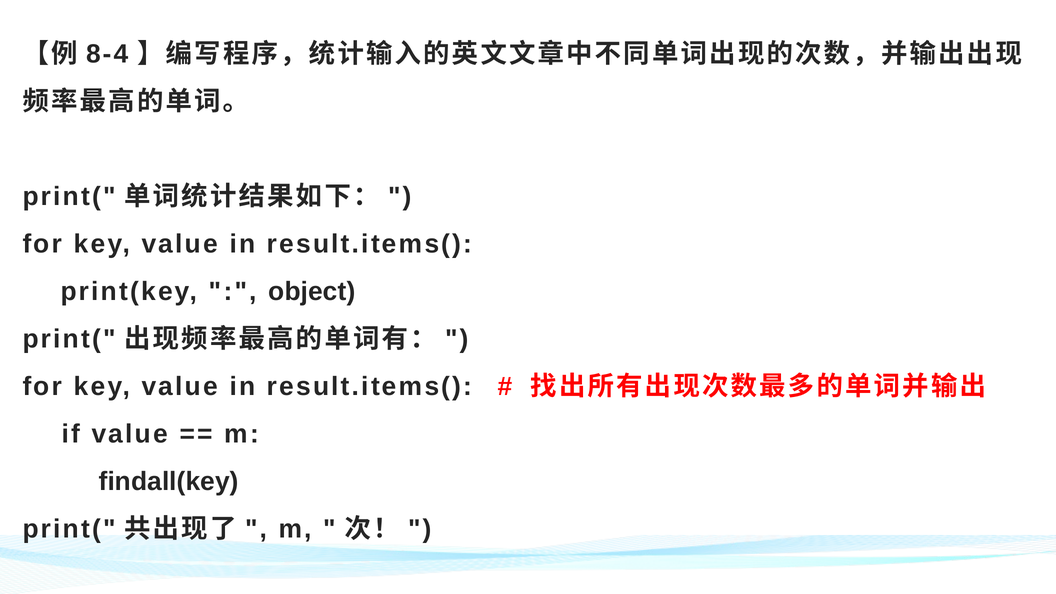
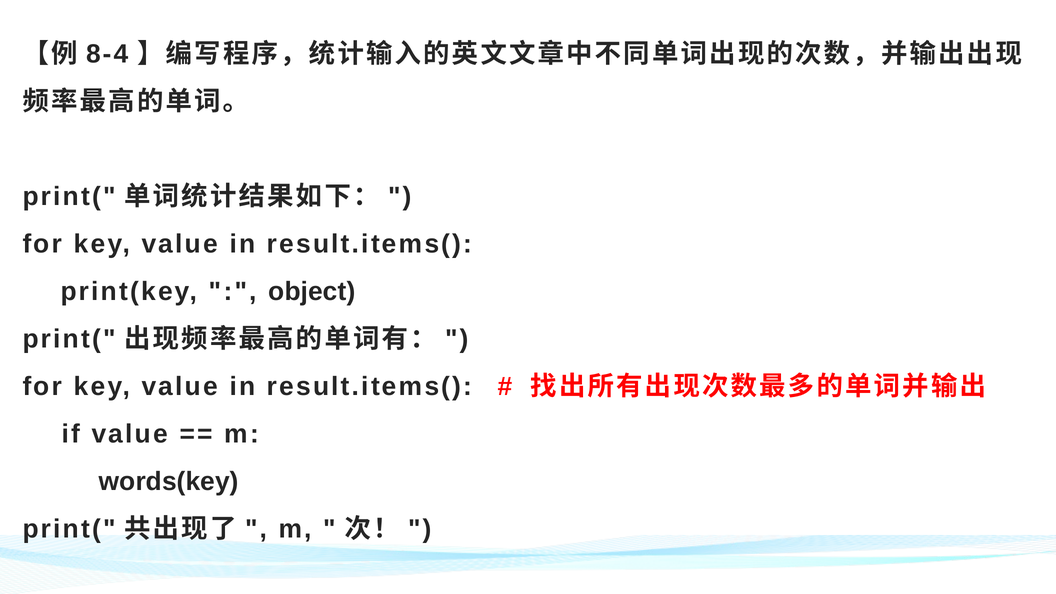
findall(key: findall(key -> words(key
